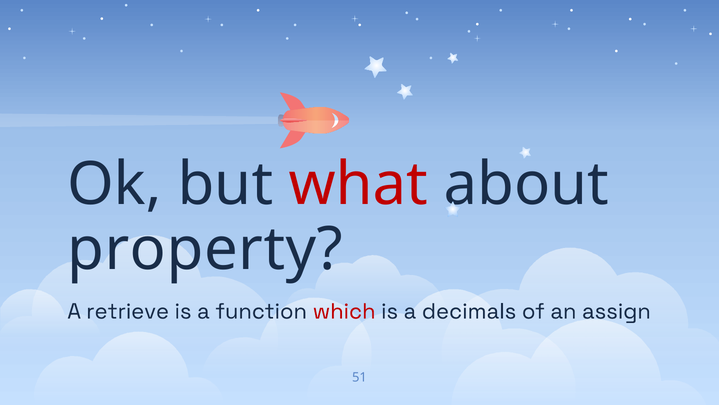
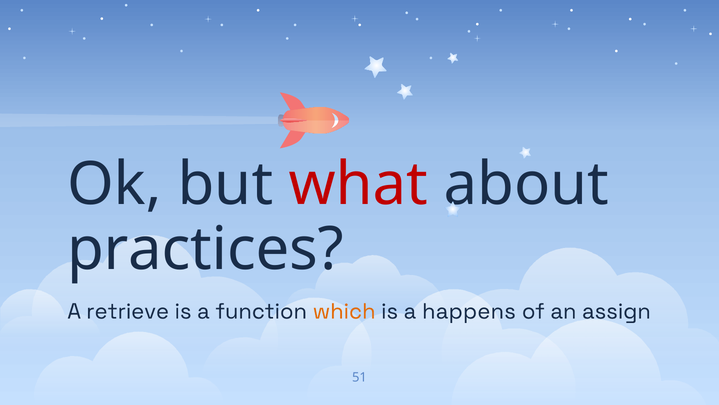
property: property -> practices
which colour: red -> orange
decimals: decimals -> happens
